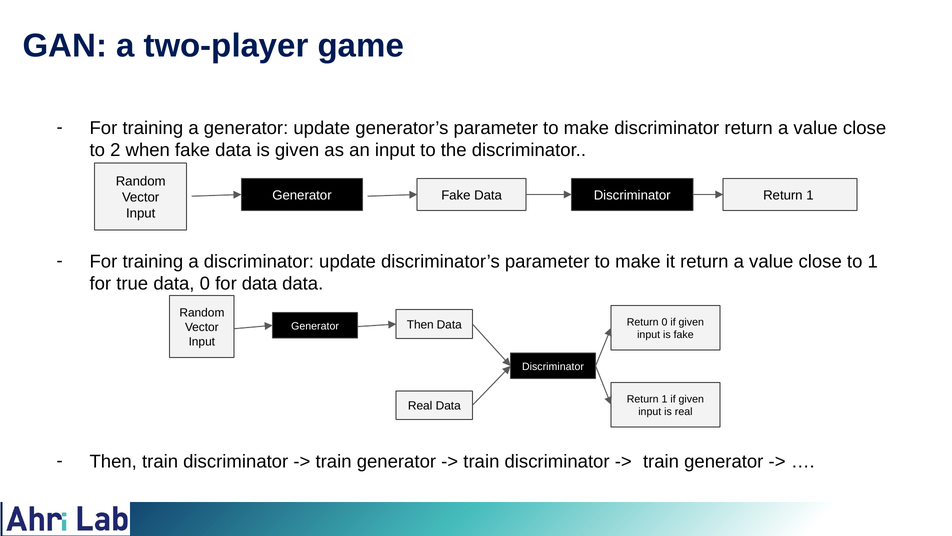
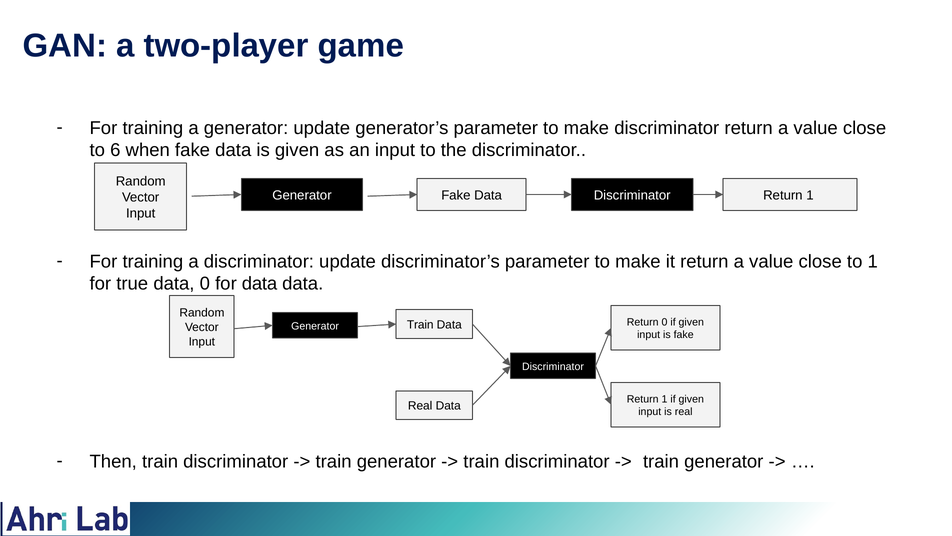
2: 2 -> 6
Generator Then: Then -> Train
